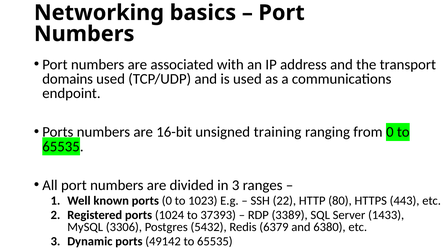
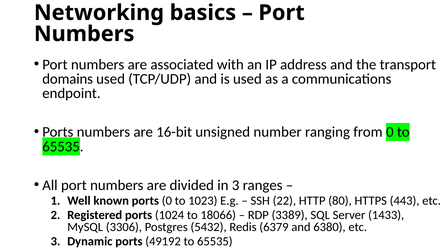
training: training -> number
37393: 37393 -> 18066
49142: 49142 -> 49192
